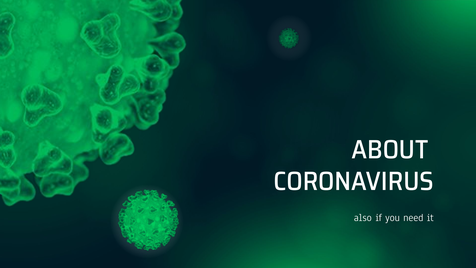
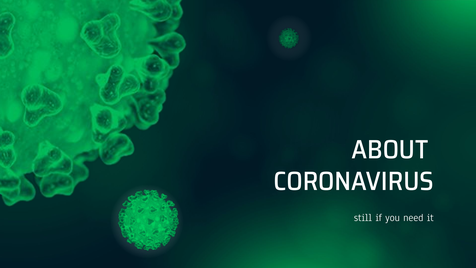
also: also -> still
